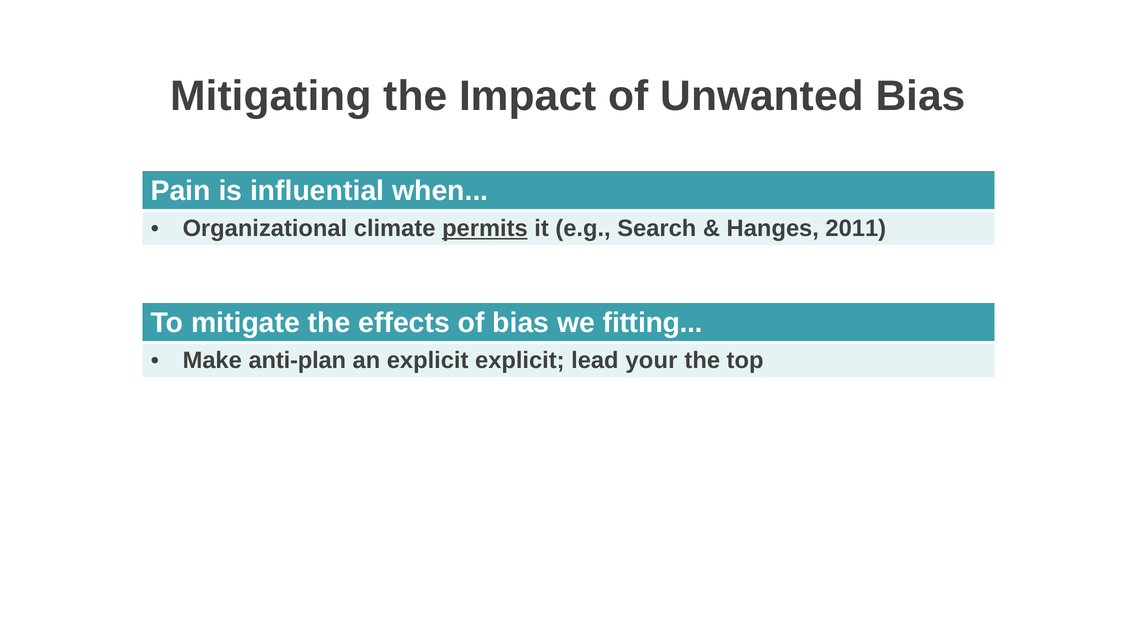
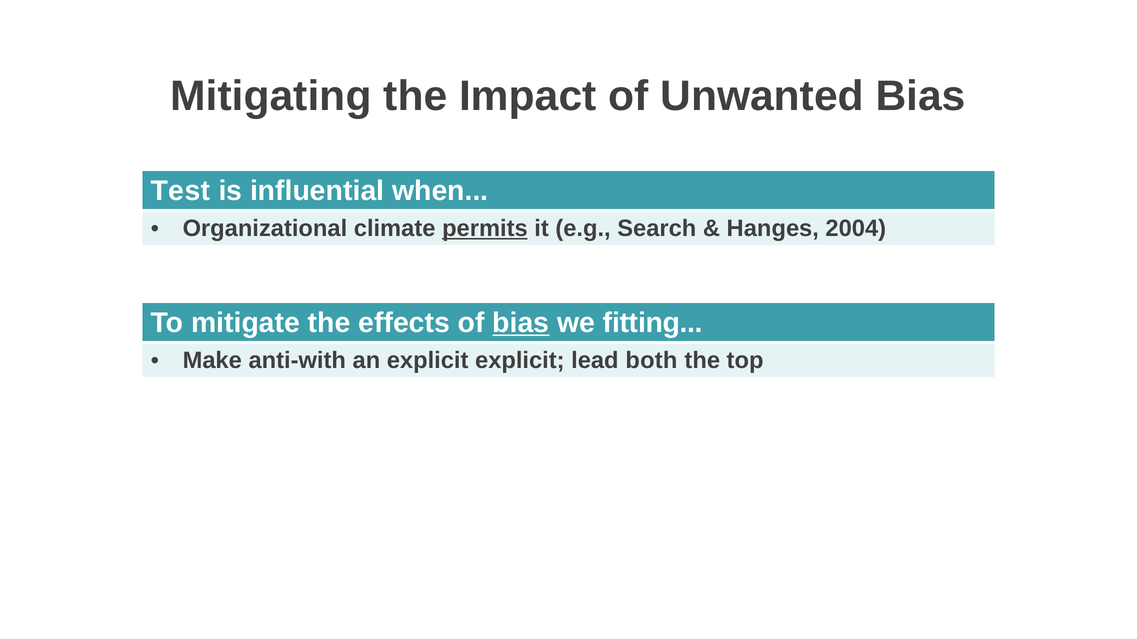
Pain: Pain -> Test
2011: 2011 -> 2004
bias at (521, 323) underline: none -> present
anti-plan: anti-plan -> anti-with
your: your -> both
